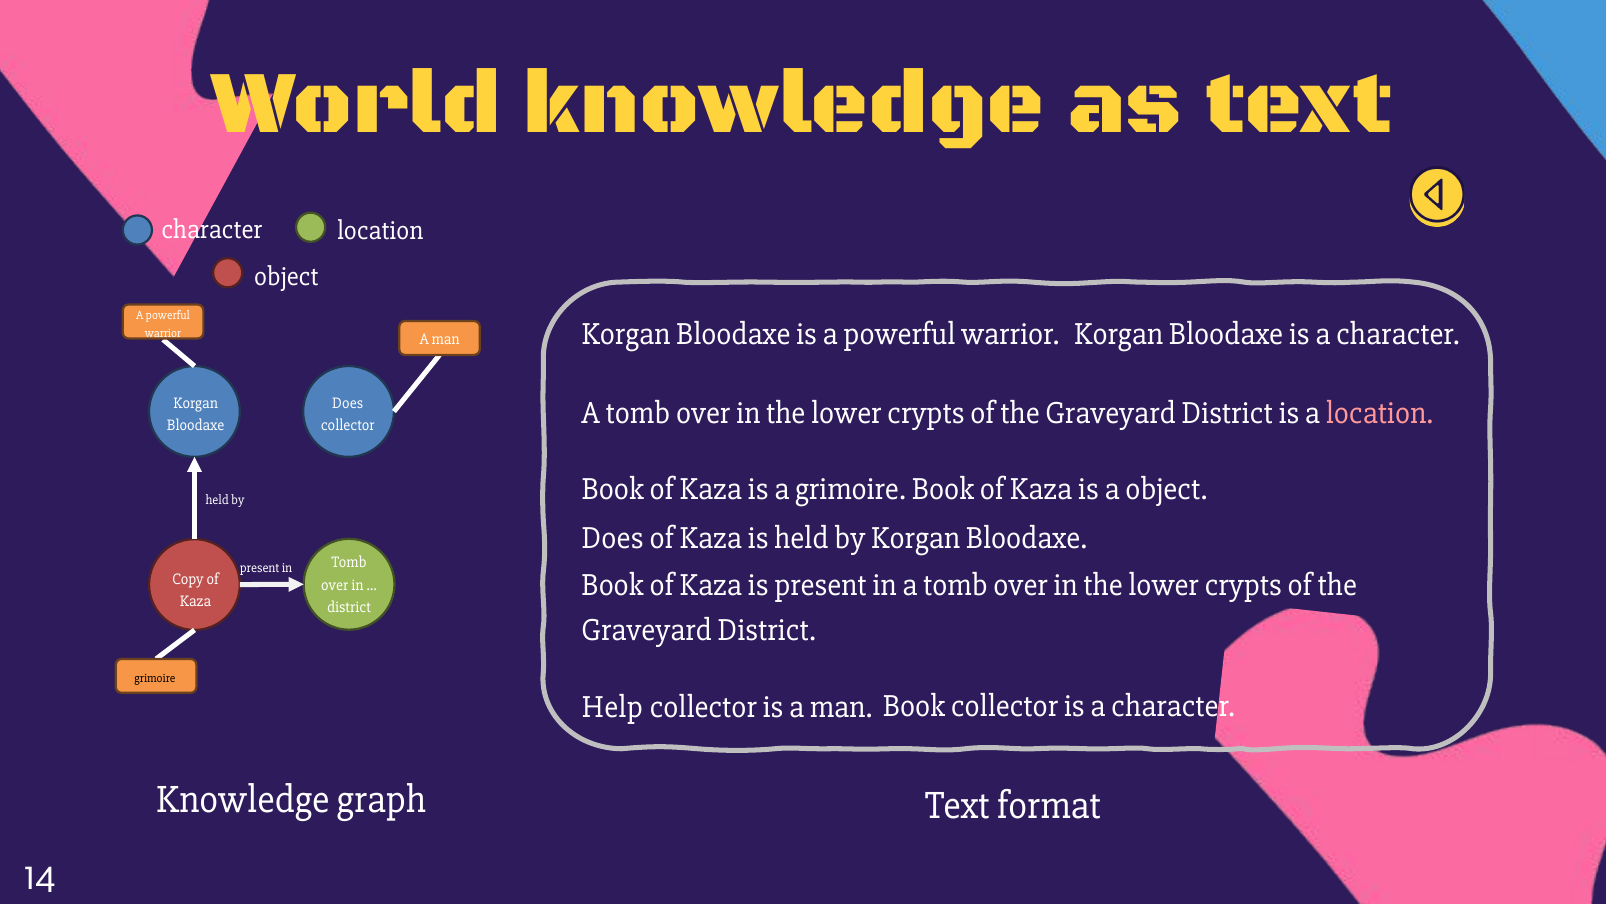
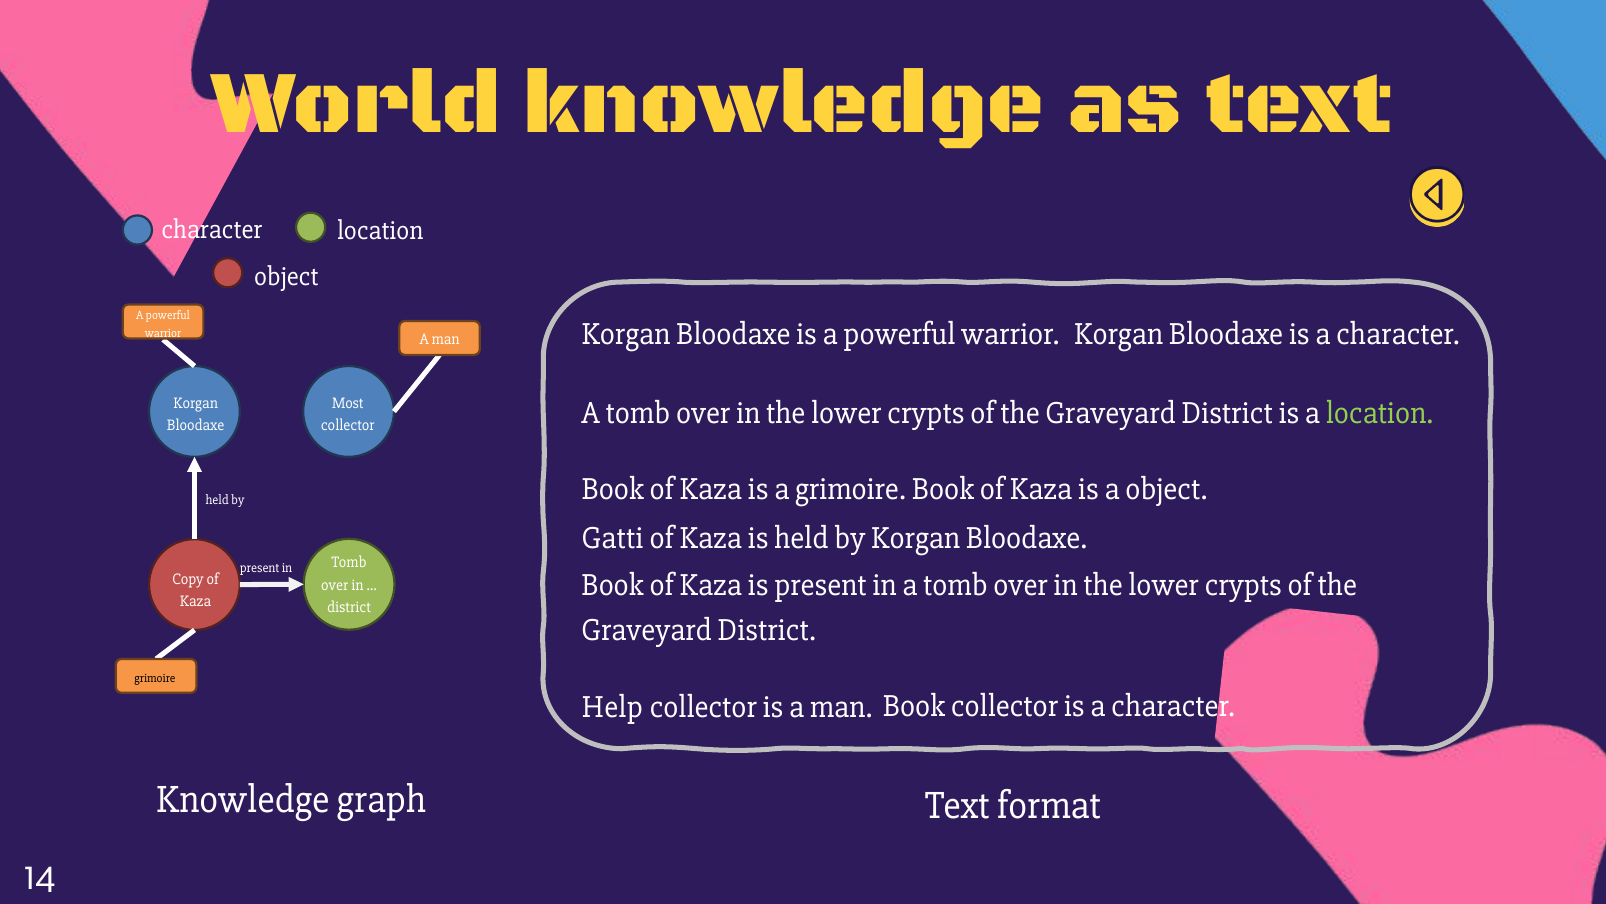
Does at (348, 403): Does -> Most
location at (1380, 412) colour: pink -> light green
Does at (613, 538): Does -> Gatti
